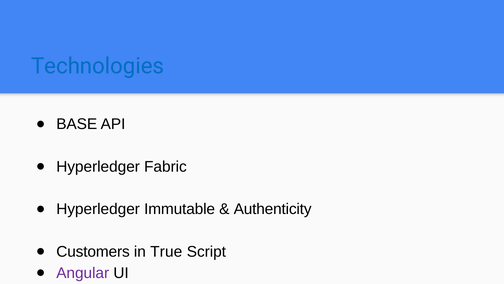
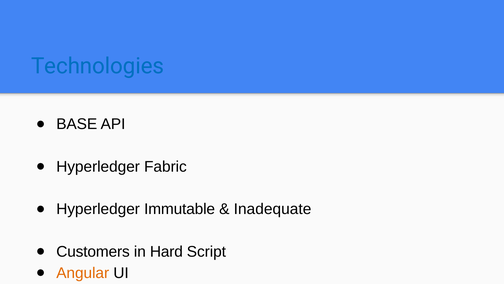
Authenticity: Authenticity -> Inadequate
True: True -> Hard
Angular colour: purple -> orange
